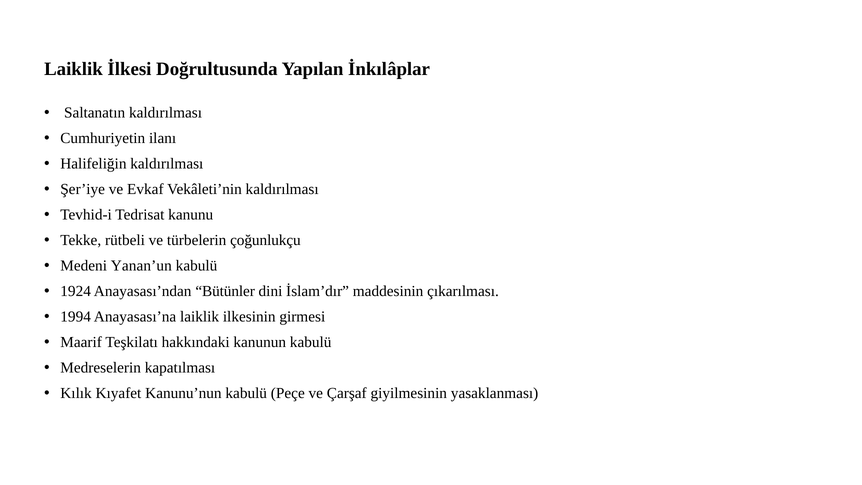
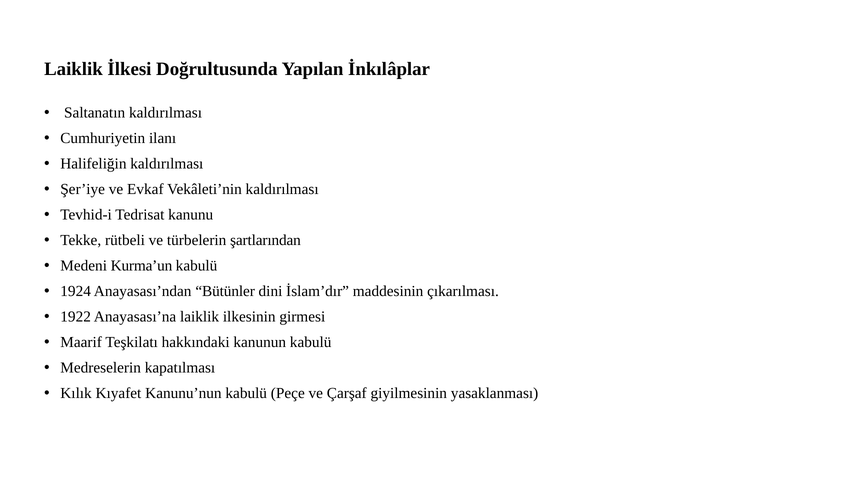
çoğunlukçu: çoğunlukçu -> şartlarından
Yanan’un: Yanan’un -> Kurma’un
1994: 1994 -> 1922
